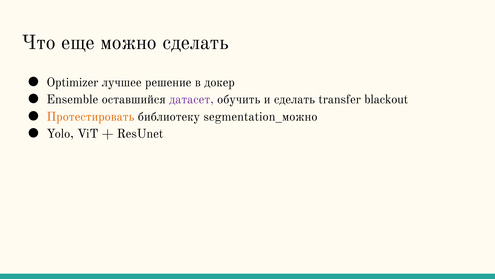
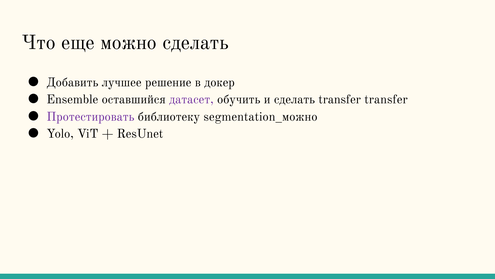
Optimizer: Optimizer -> Добавить
transfer blackout: blackout -> transfer
Протестировать colour: orange -> purple
